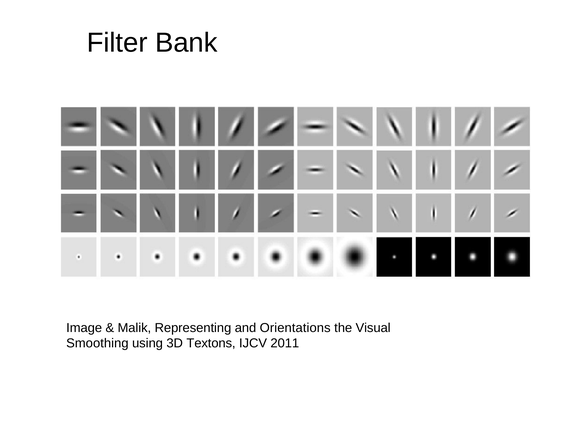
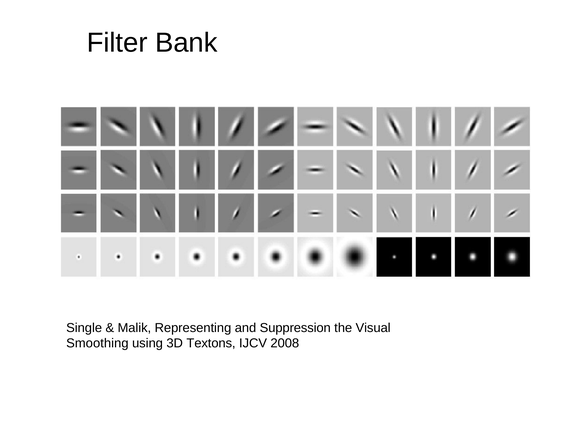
Image: Image -> Single
Orientations: Orientations -> Suppression
2011: 2011 -> 2008
